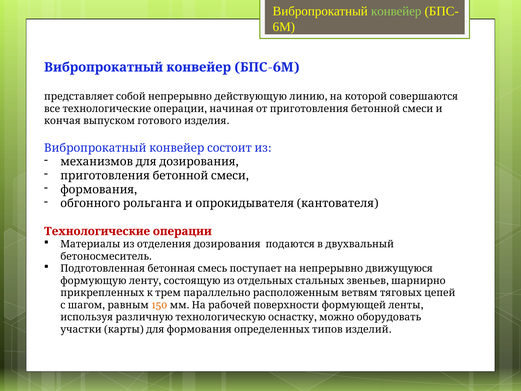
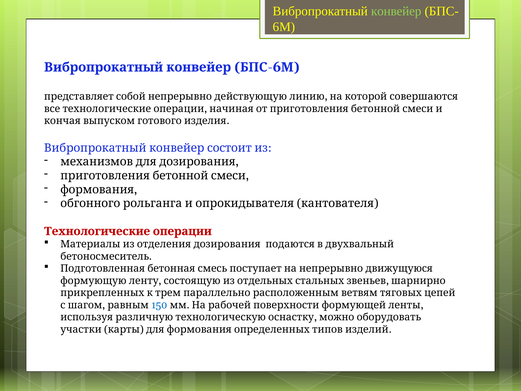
150 colour: orange -> blue
